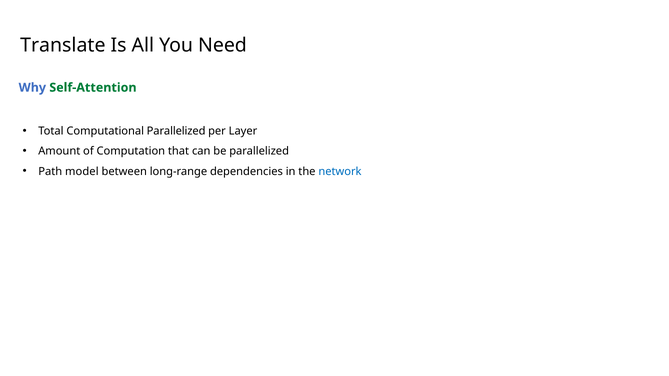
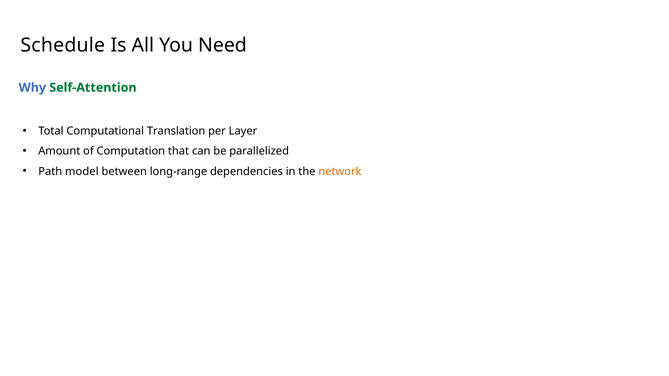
Translate: Translate -> Schedule
Computational Parallelized: Parallelized -> Translation
network colour: blue -> orange
